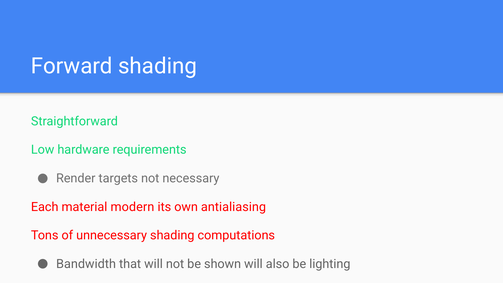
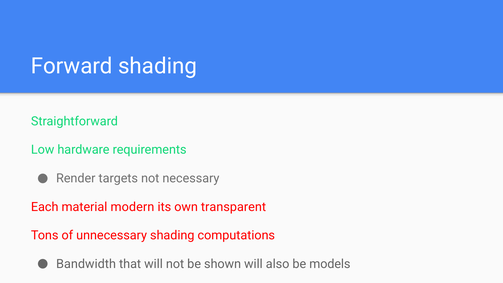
antialiasing: antialiasing -> transparent
lighting: lighting -> models
